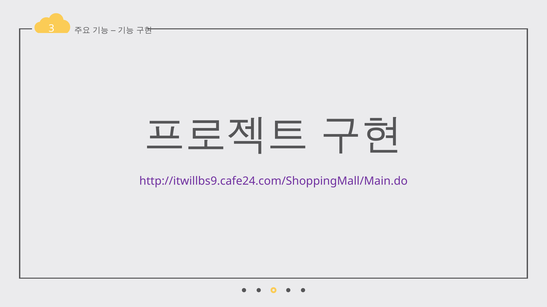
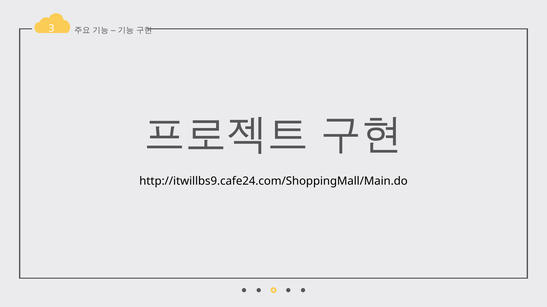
http://itwillbs9.cafe24.com/ShoppingMall/Main.do colour: purple -> black
